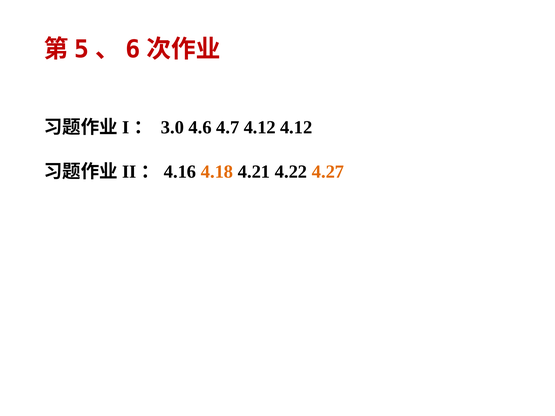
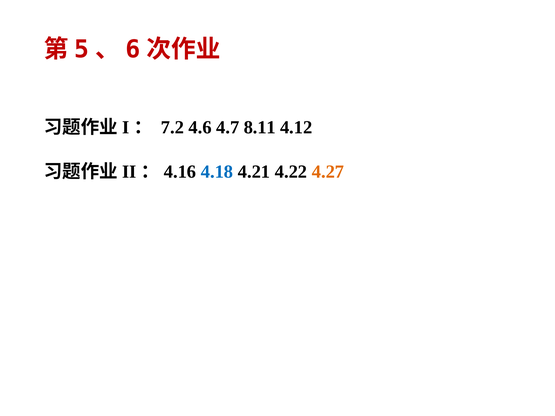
3.0: 3.0 -> 7.2
4.7 4.12: 4.12 -> 8.11
4.18 colour: orange -> blue
